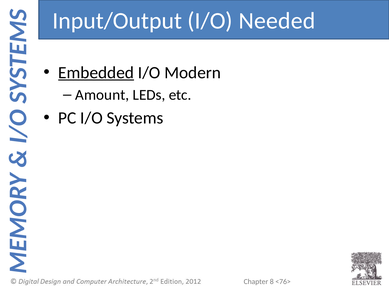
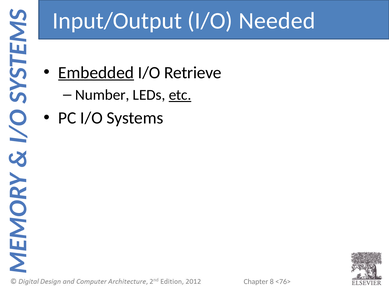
Modern: Modern -> Retrieve
Amount: Amount -> Number
etc underline: none -> present
